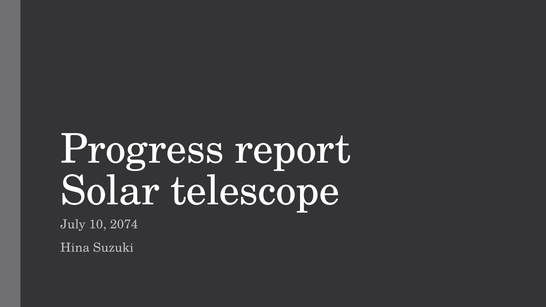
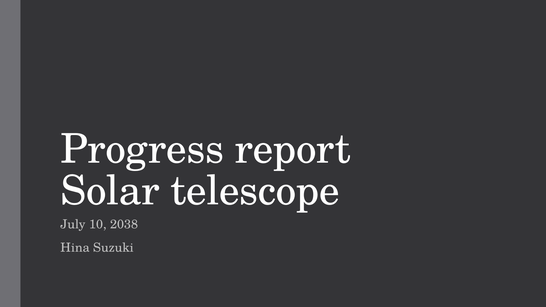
2074: 2074 -> 2038
